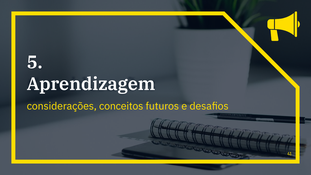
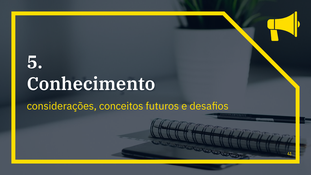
Aprendizagem: Aprendizagem -> Conhecimento
